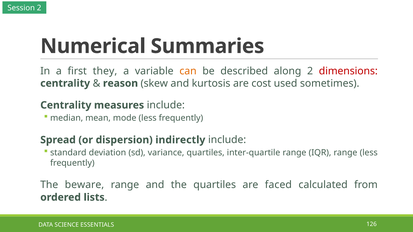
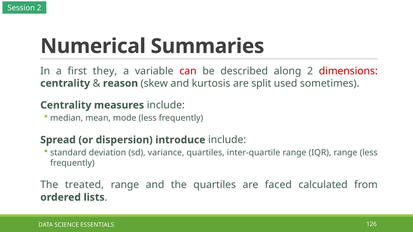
can colour: orange -> red
cost: cost -> split
indirectly: indirectly -> introduce
beware: beware -> treated
